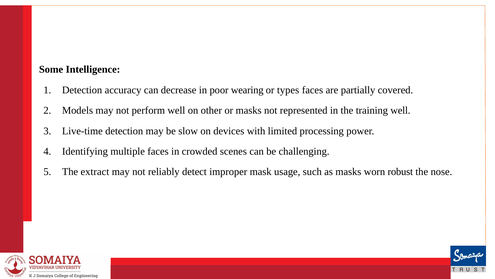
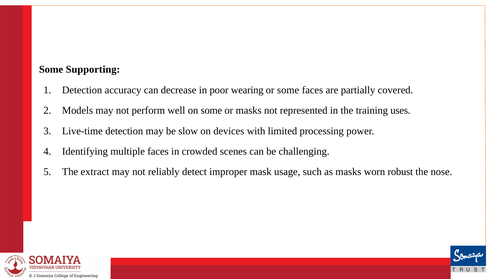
Intelligence: Intelligence -> Supporting
or types: types -> some
on other: other -> some
training well: well -> uses
